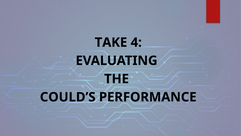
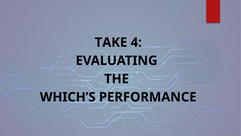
COULD’S: COULD’S -> WHICH’S
